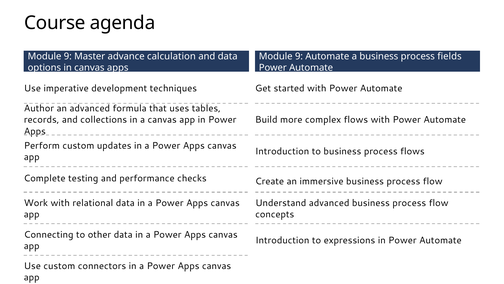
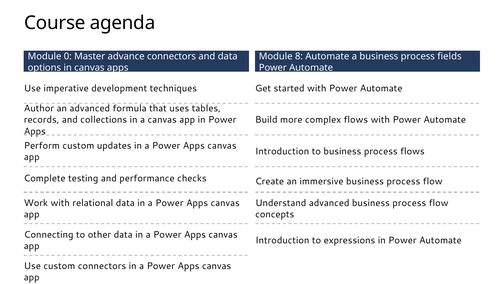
9 at (68, 56): 9 -> 0
advance calculation: calculation -> connectors
9 at (299, 56): 9 -> 8
